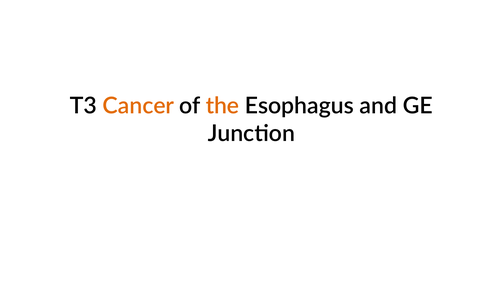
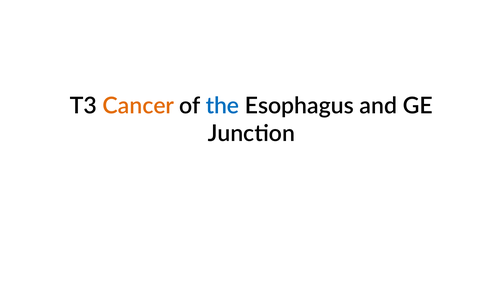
the colour: orange -> blue
